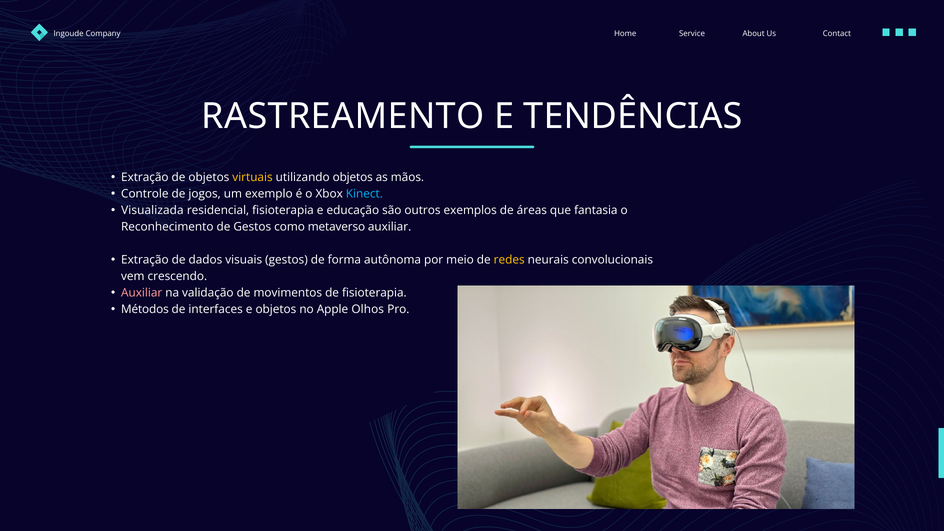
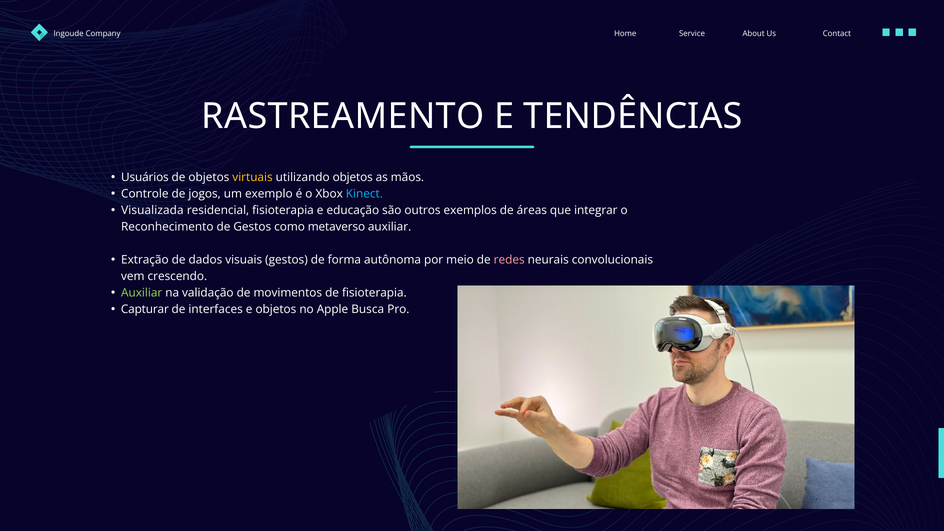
Extração at (145, 177): Extração -> Usuários
fantasia: fantasia -> integrar
redes colour: yellow -> pink
Auxiliar at (142, 293) colour: pink -> light green
Métodos: Métodos -> Capturar
Olhos: Olhos -> Busca
